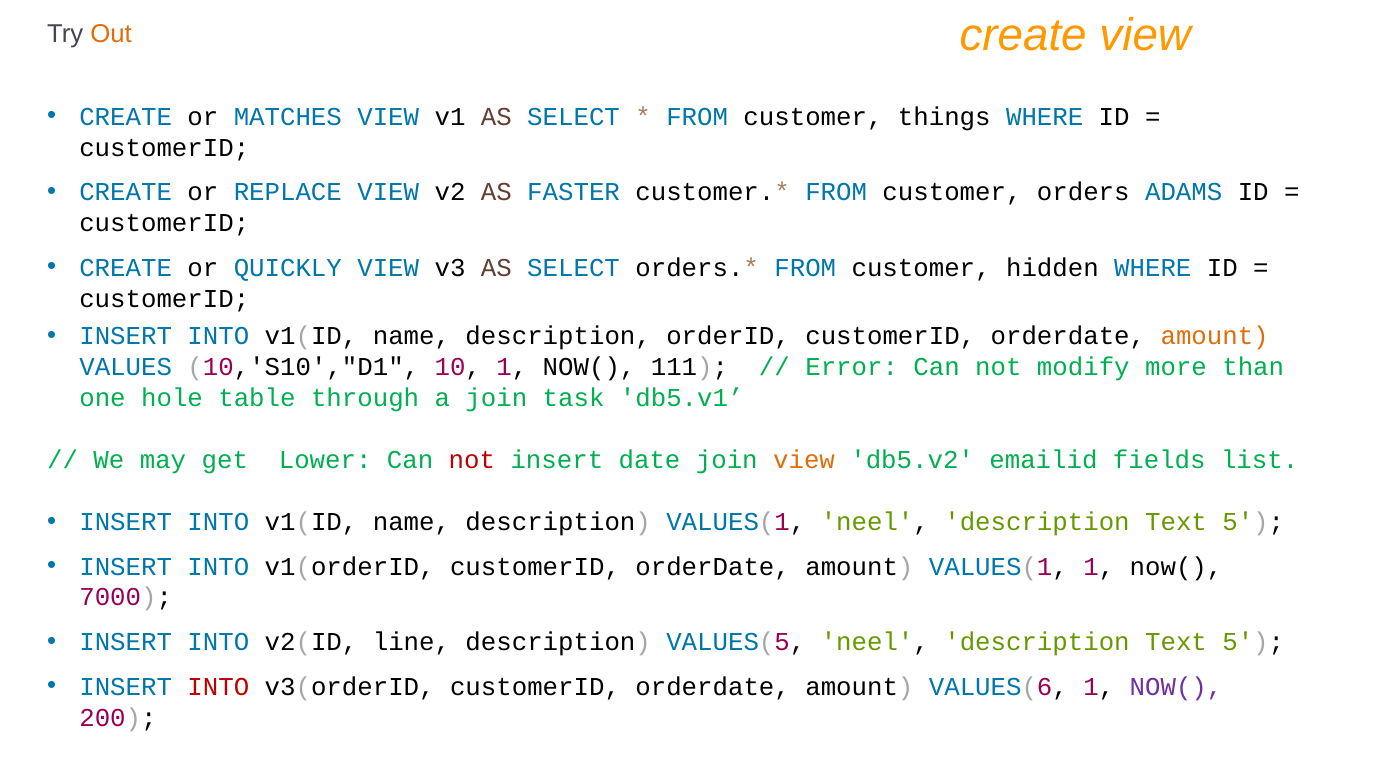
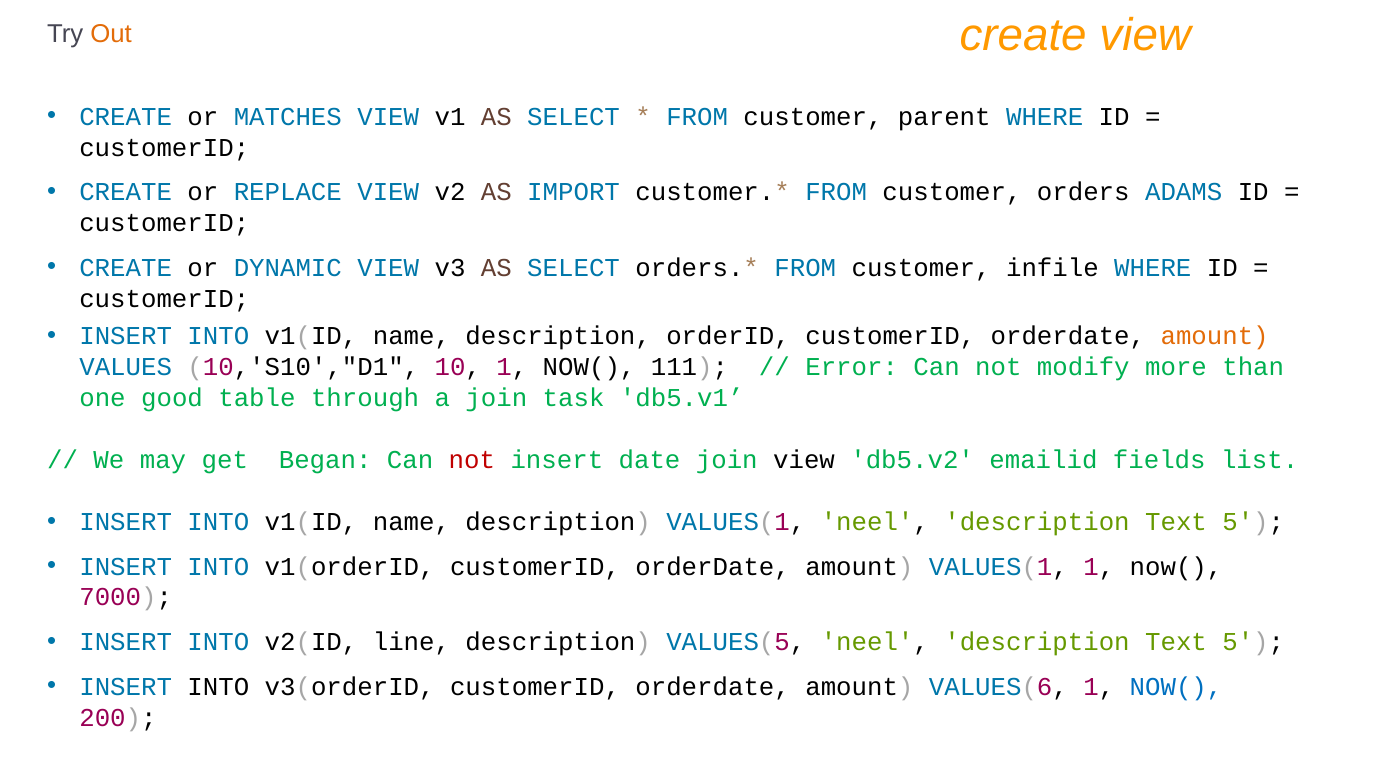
things: things -> parent
FASTER: FASTER -> IMPORT
QUICKLY: QUICKLY -> DYNAMIC
hidden: hidden -> infile
hole: hole -> good
Lower: Lower -> Began
view at (804, 460) colour: orange -> black
INTO at (218, 686) colour: red -> black
NOW( at (1176, 686) colour: purple -> blue
